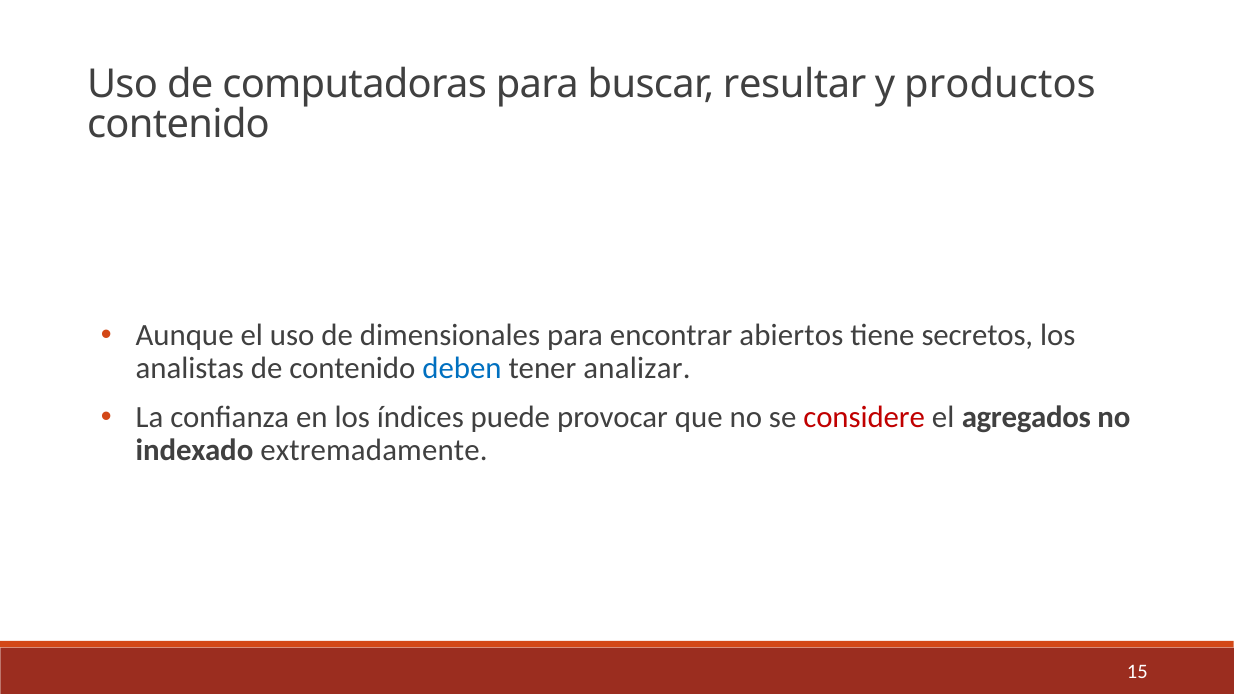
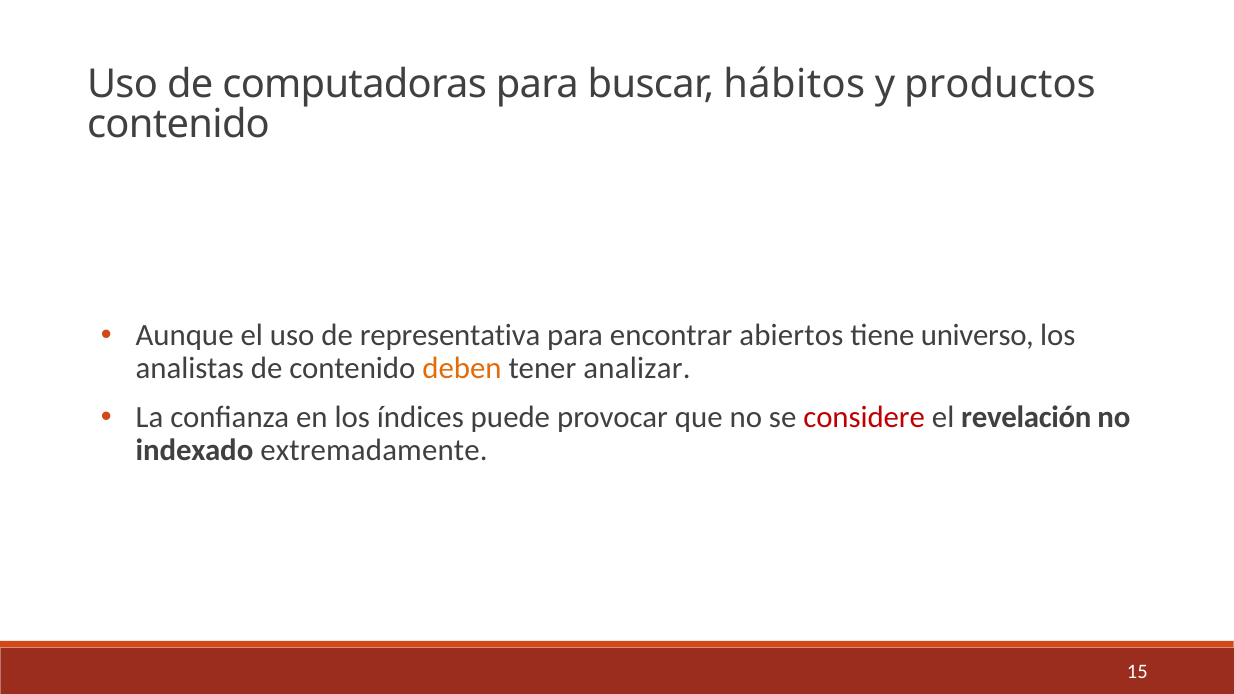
resultar: resultar -> hábitos
dimensionales: dimensionales -> representativa
secretos: secretos -> universo
deben colour: blue -> orange
agregados: agregados -> revelación
